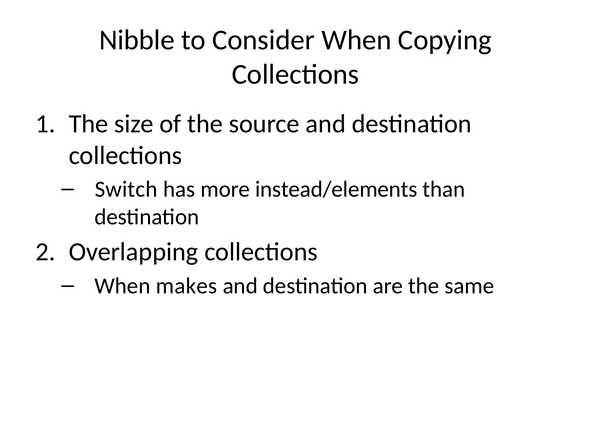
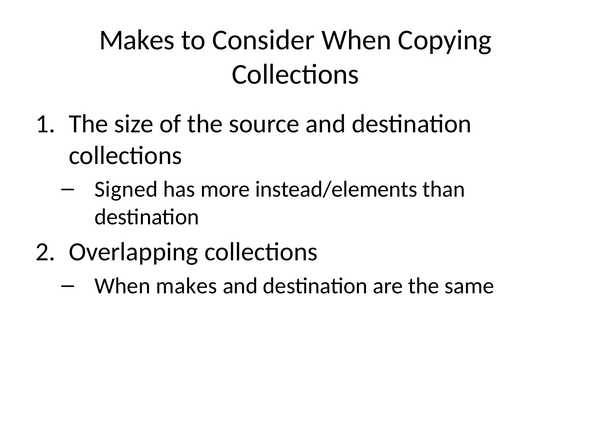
Nibble at (137, 40): Nibble -> Makes
Switch: Switch -> Signed
